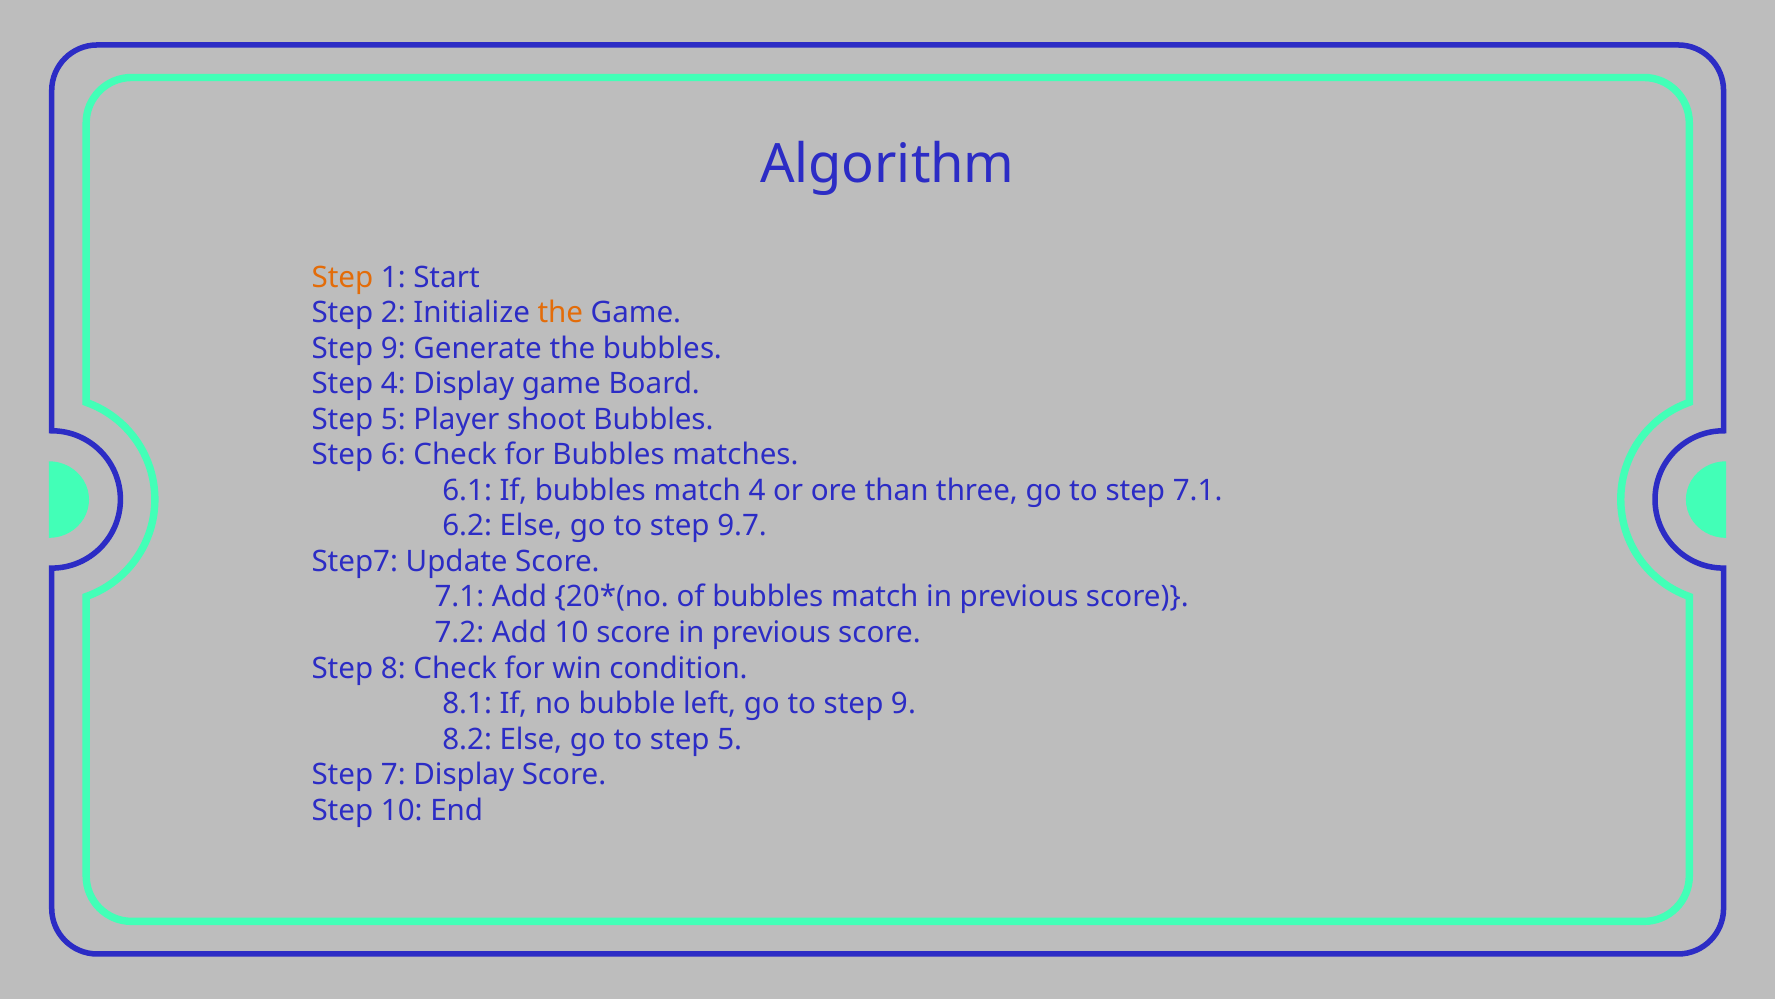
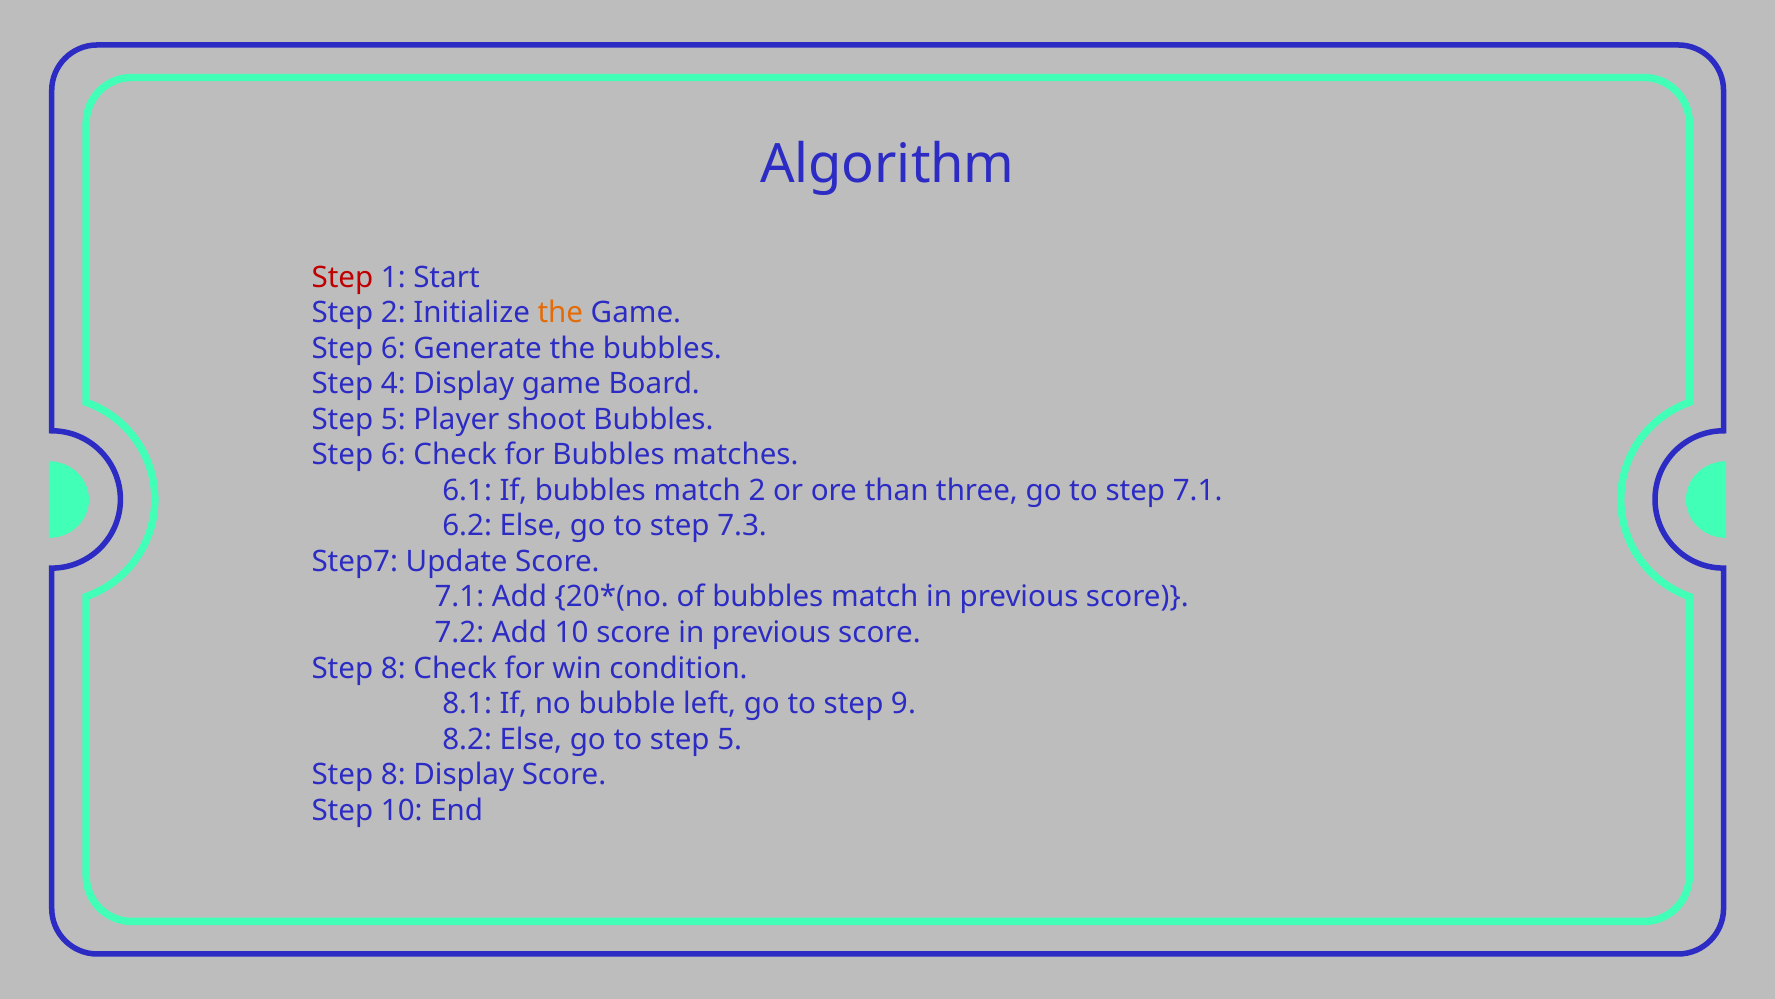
Step at (342, 277) colour: orange -> red
9 at (393, 348): 9 -> 6
match 4: 4 -> 2
9.7: 9.7 -> 7.3
7 at (393, 774): 7 -> 8
